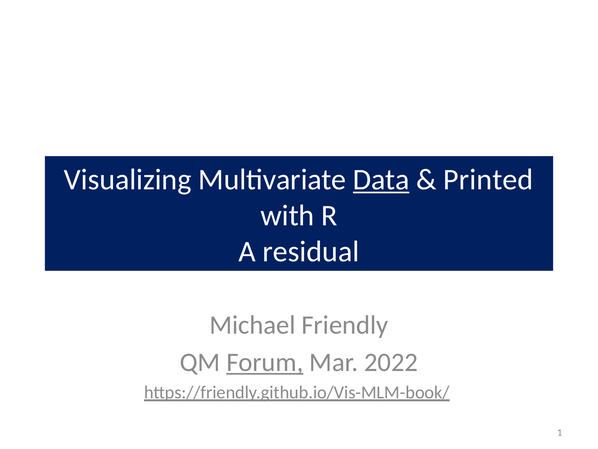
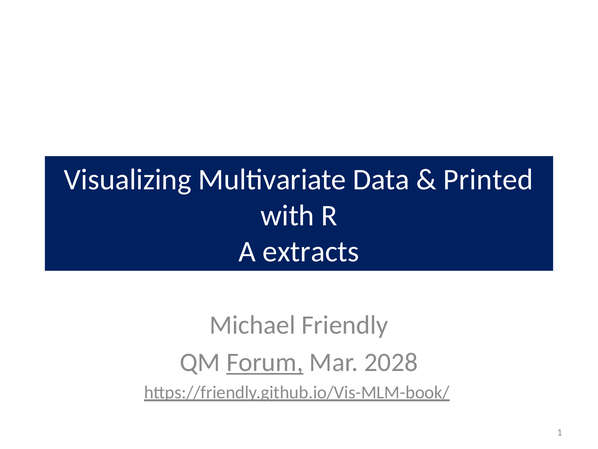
Data underline: present -> none
residual: residual -> extracts
2022: 2022 -> 2028
